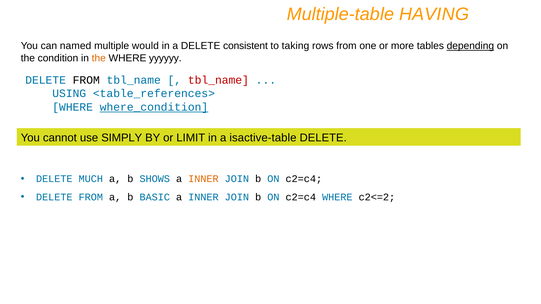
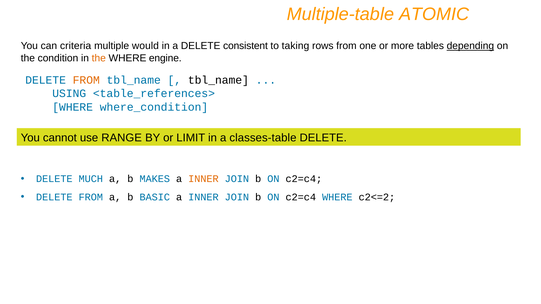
HAVING: HAVING -> ATOMIC
named: named -> criteria
yyyyyy: yyyyyy -> engine
FROM at (86, 80) colour: black -> orange
tbl_name at (218, 80) colour: red -> black
where_condition underline: present -> none
SIMPLY: SIMPLY -> RANGE
isactive-table: isactive-table -> classes-table
SHOWS: SHOWS -> MAKES
